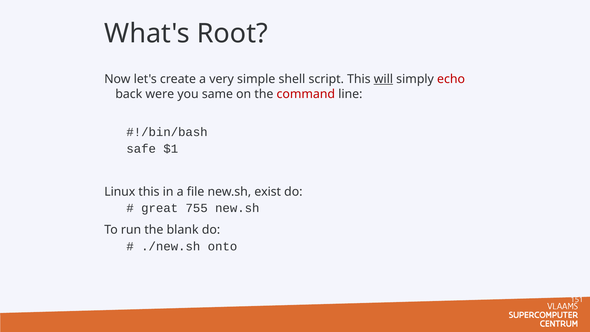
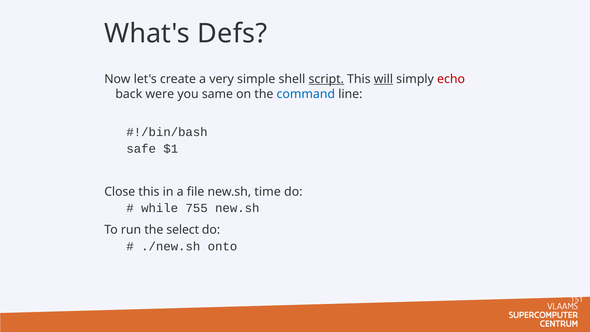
Root: Root -> Defs
script underline: none -> present
command colour: red -> blue
Linux: Linux -> Close
exist: exist -> time
great: great -> while
blank: blank -> select
